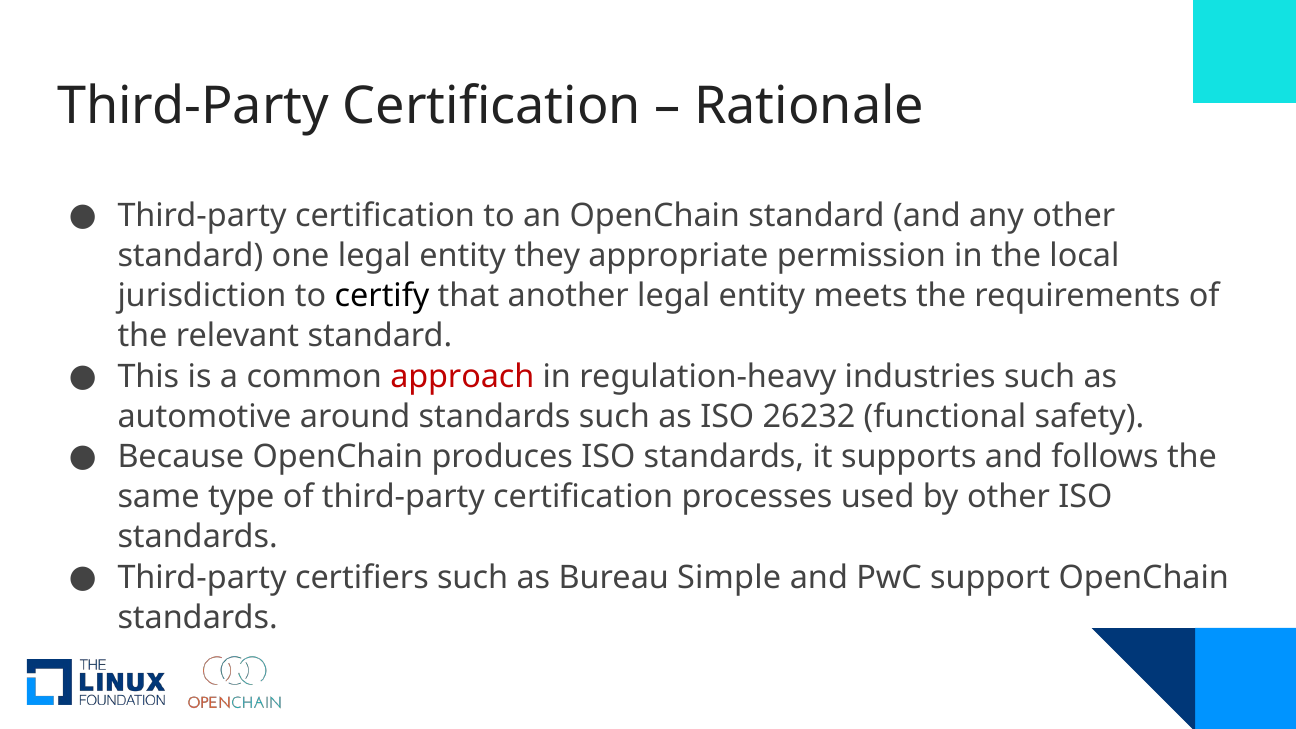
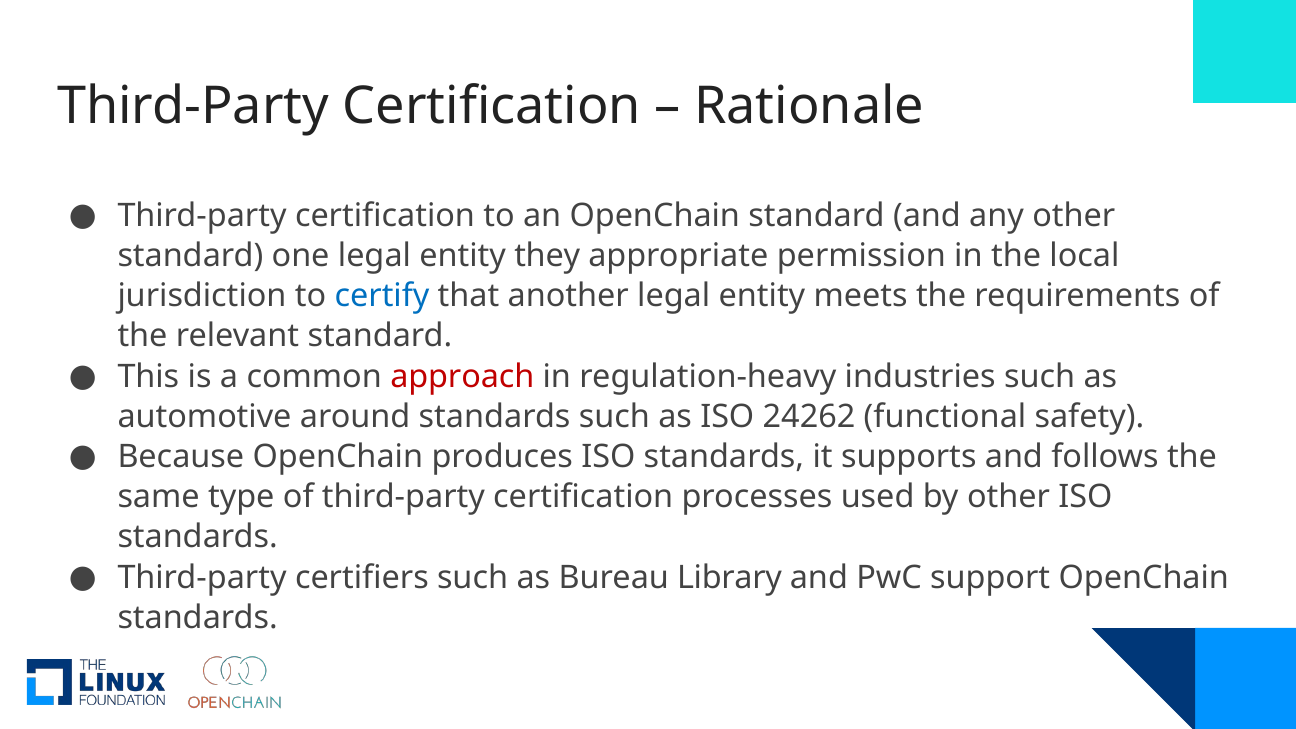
certify colour: black -> blue
26232: 26232 -> 24262
Simple: Simple -> Library
